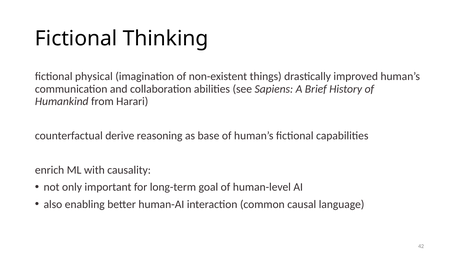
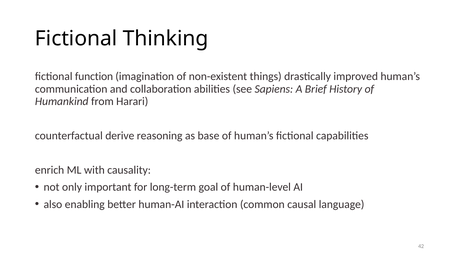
physical: physical -> function
